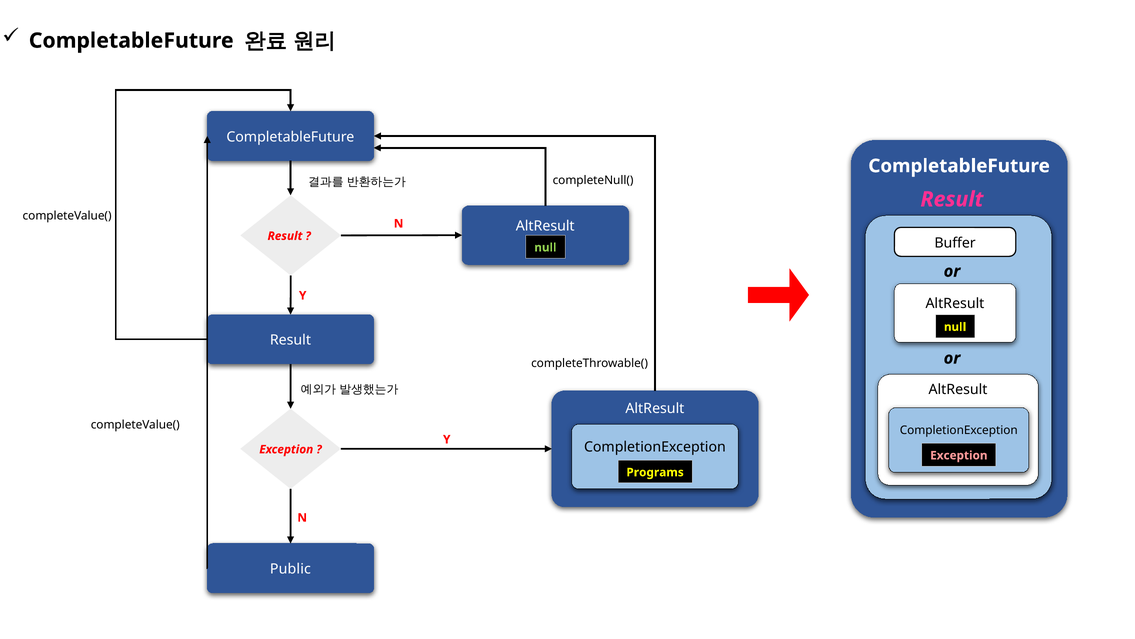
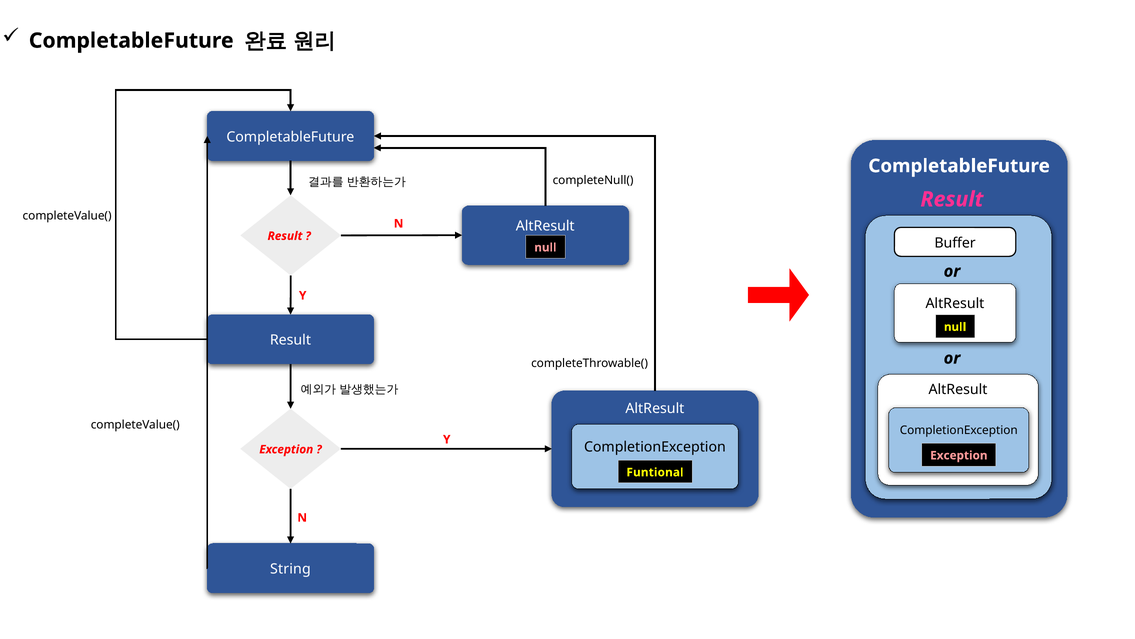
null at (545, 247) colour: light green -> pink
Programs: Programs -> Funtional
Public: Public -> String
